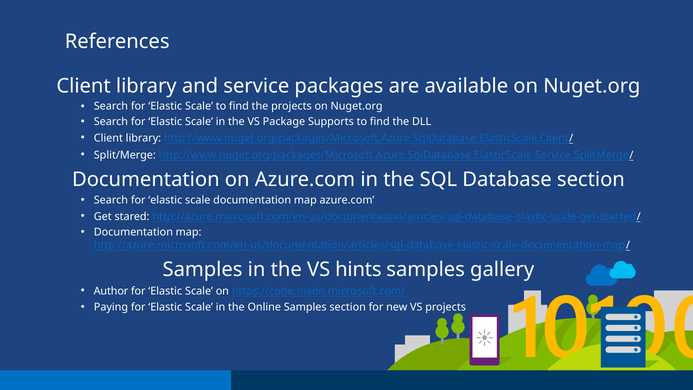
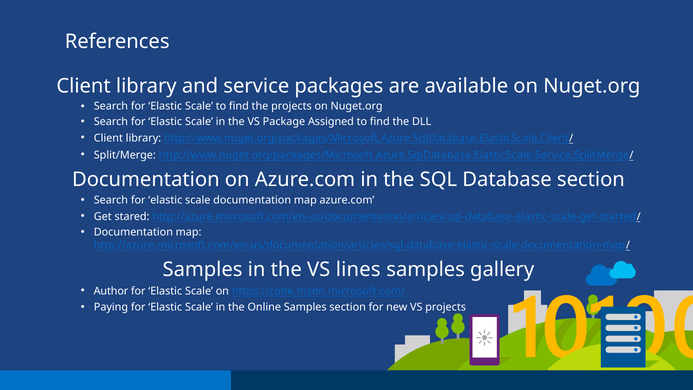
Supports: Supports -> Assigned
hints: hints -> lines
